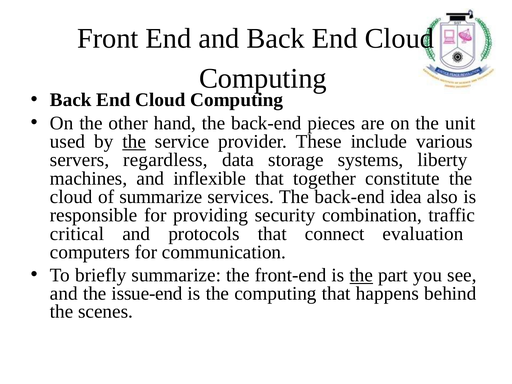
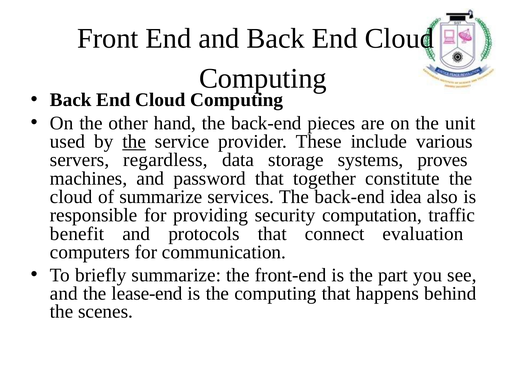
liberty: liberty -> proves
inflexible: inflexible -> password
combination: combination -> computation
critical: critical -> benefit
the at (361, 275) underline: present -> none
issue-end: issue-end -> lease-end
